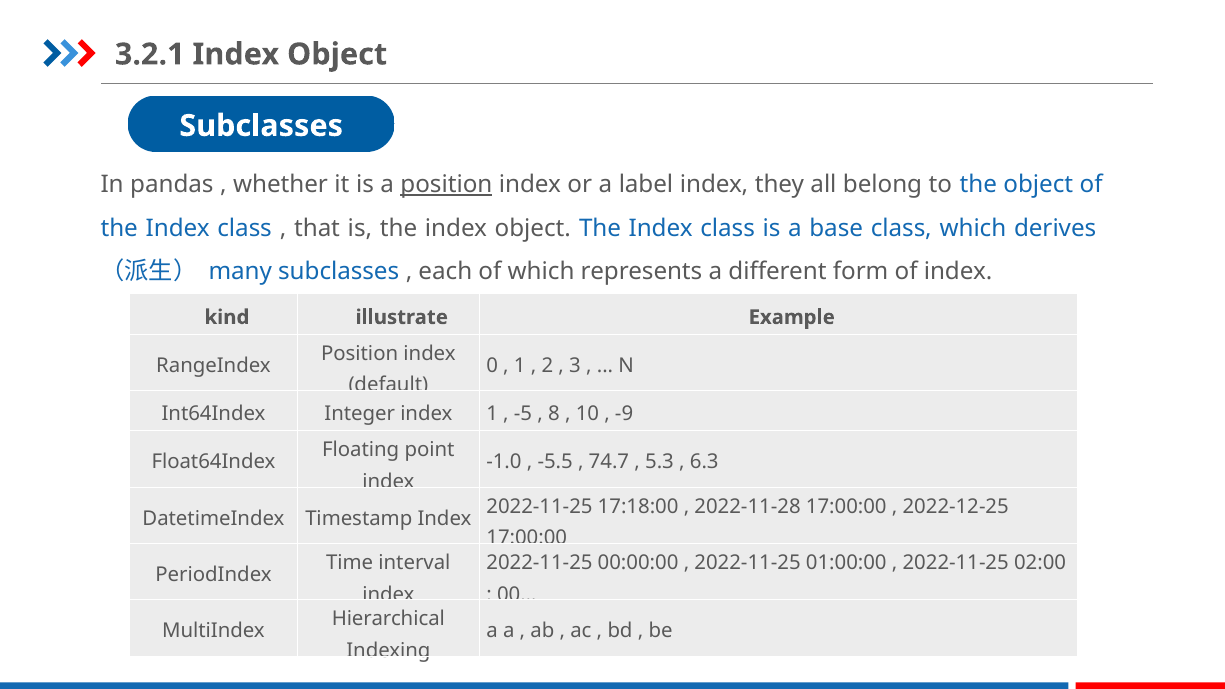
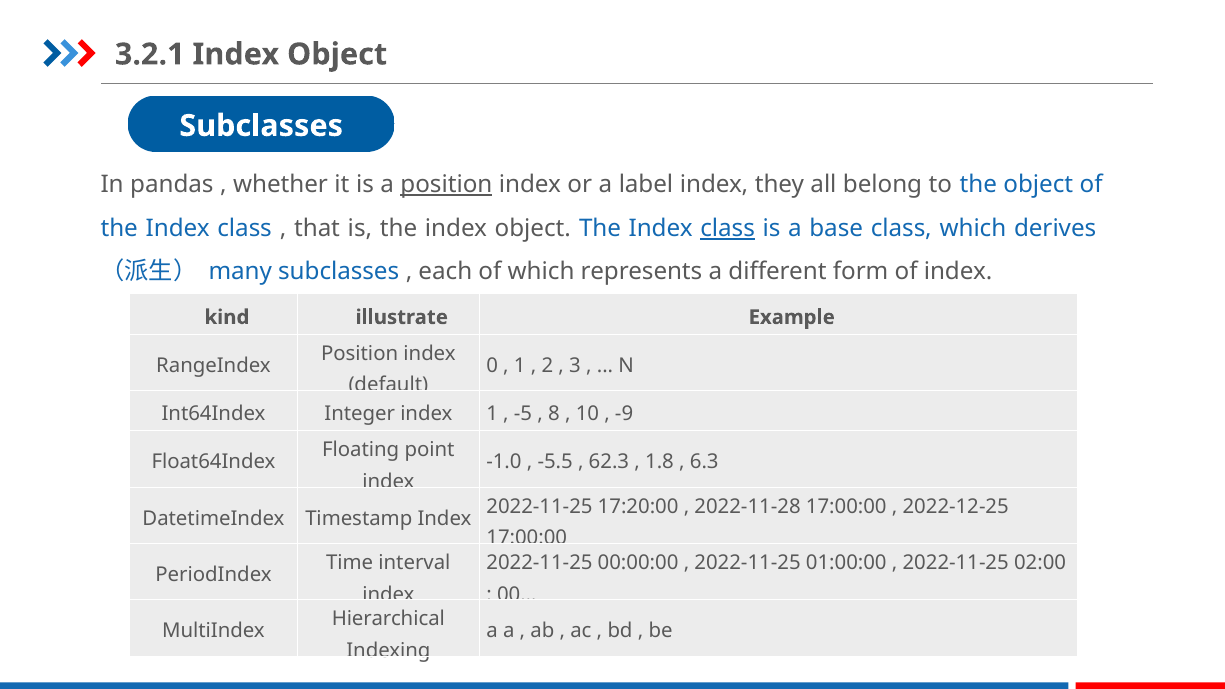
class at (728, 228) underline: none -> present
74.7: 74.7 -> 62.3
5.3: 5.3 -> 1.8
17:18:00: 17:18:00 -> 17:20:00
